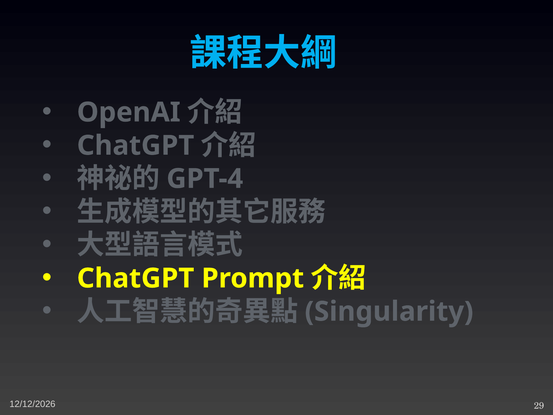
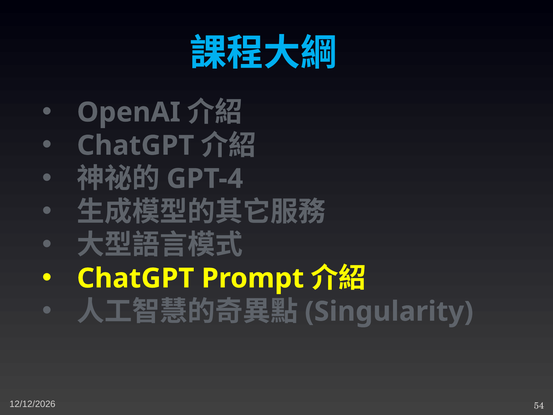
29: 29 -> 54
